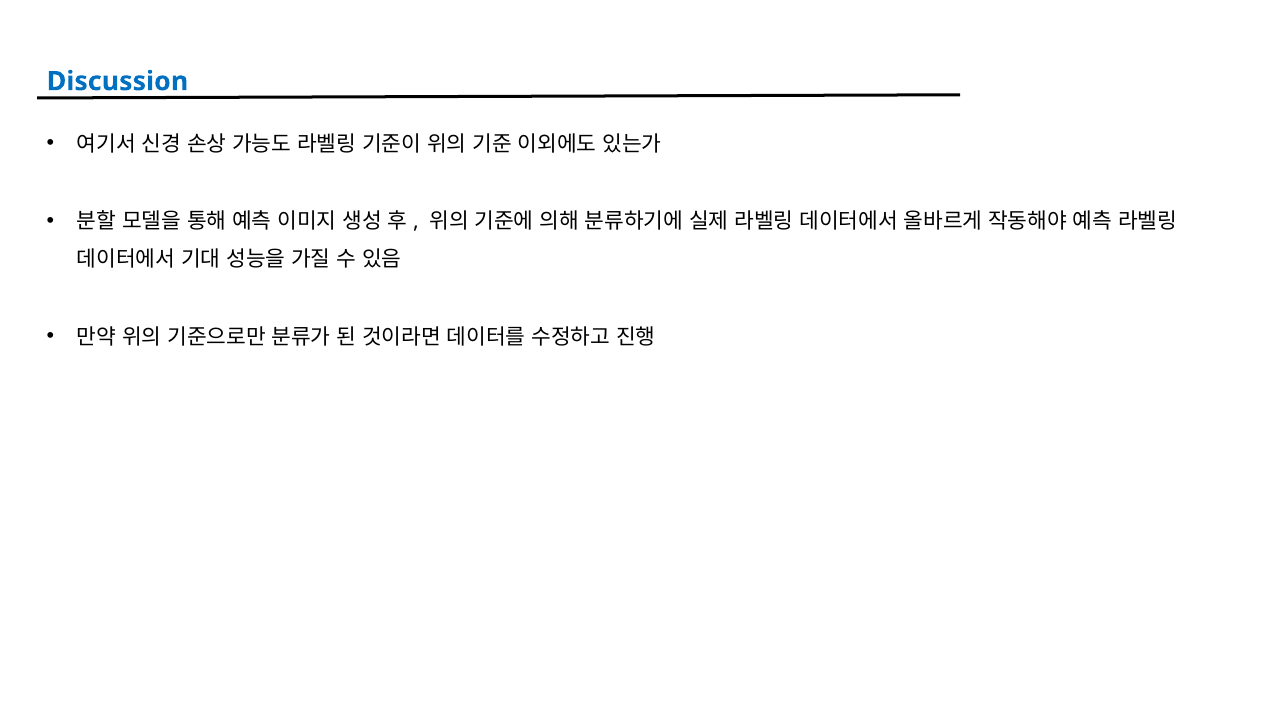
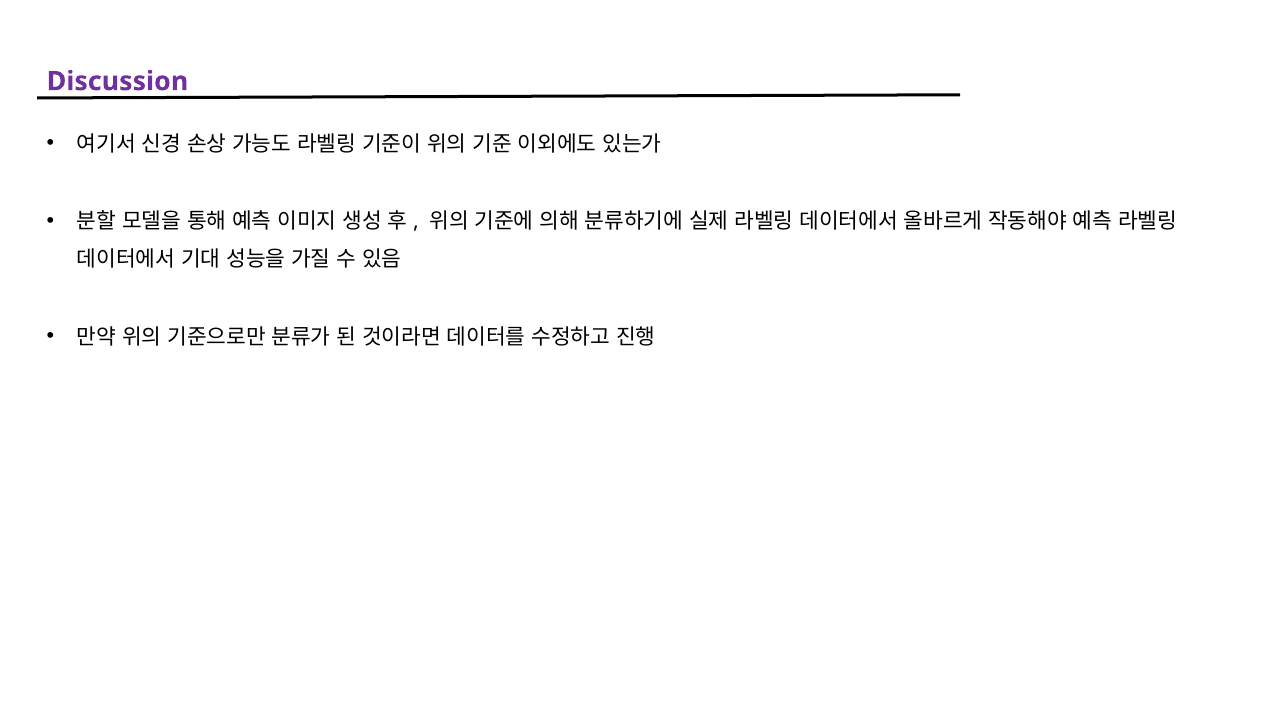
Discussion colour: blue -> purple
